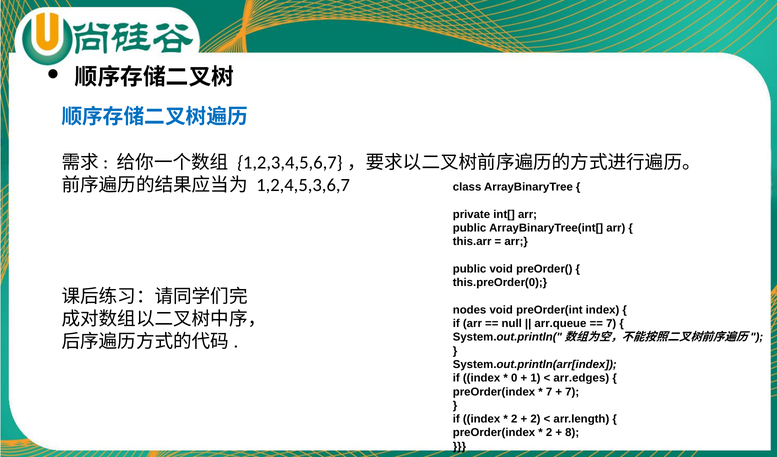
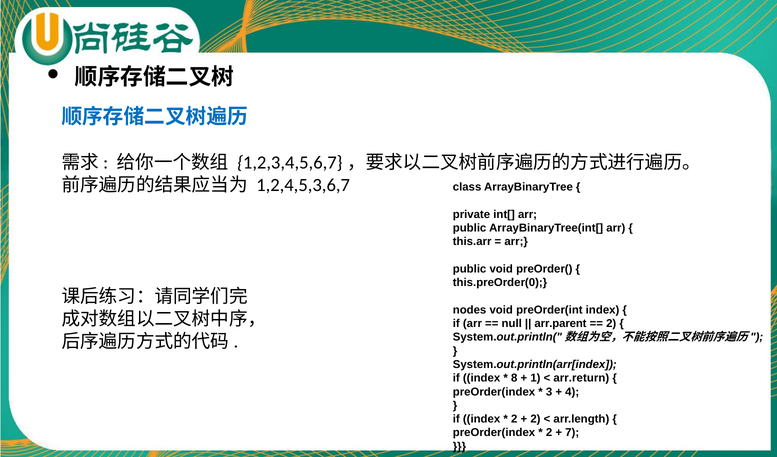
arr.queue: arr.queue -> arr.parent
7 at (611, 324): 7 -> 2
0: 0 -> 8
arr.edges: arr.edges -> arr.return
7 at (549, 392): 7 -> 3
7 at (572, 392): 7 -> 4
8: 8 -> 7
